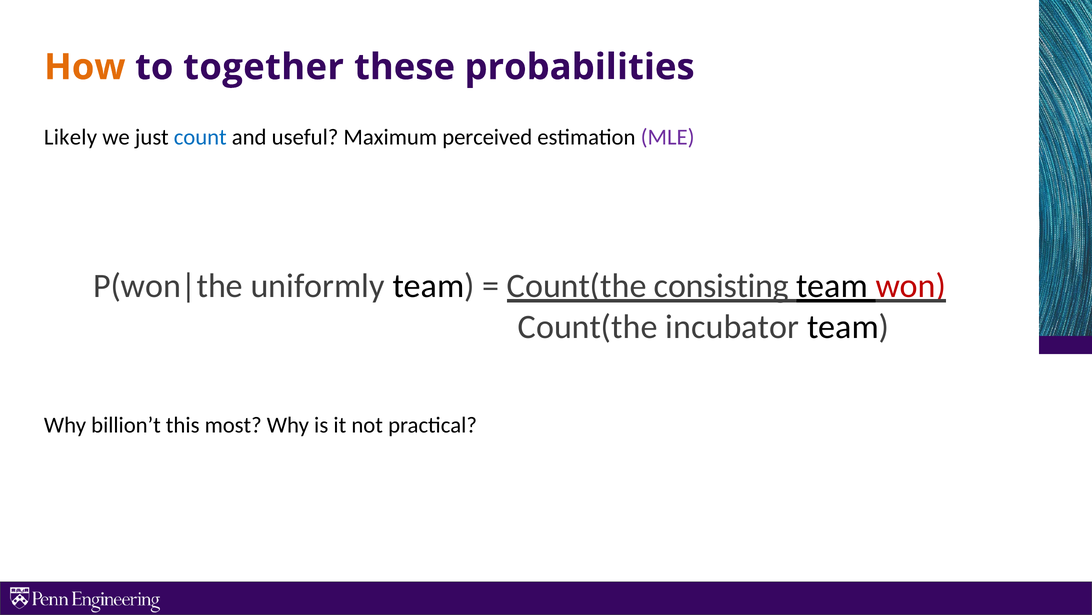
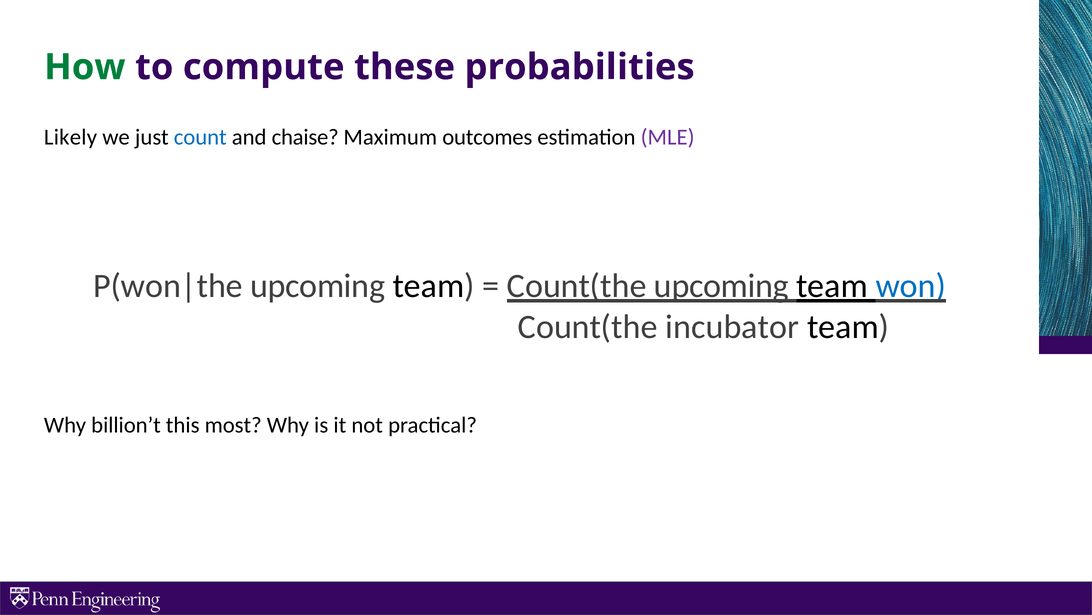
How colour: orange -> green
together: together -> compute
useful: useful -> chaise
perceived: perceived -> outcomes
uniformly at (318, 286): uniformly -> upcoming
Count(the consisting: consisting -> upcoming
won colour: red -> blue
